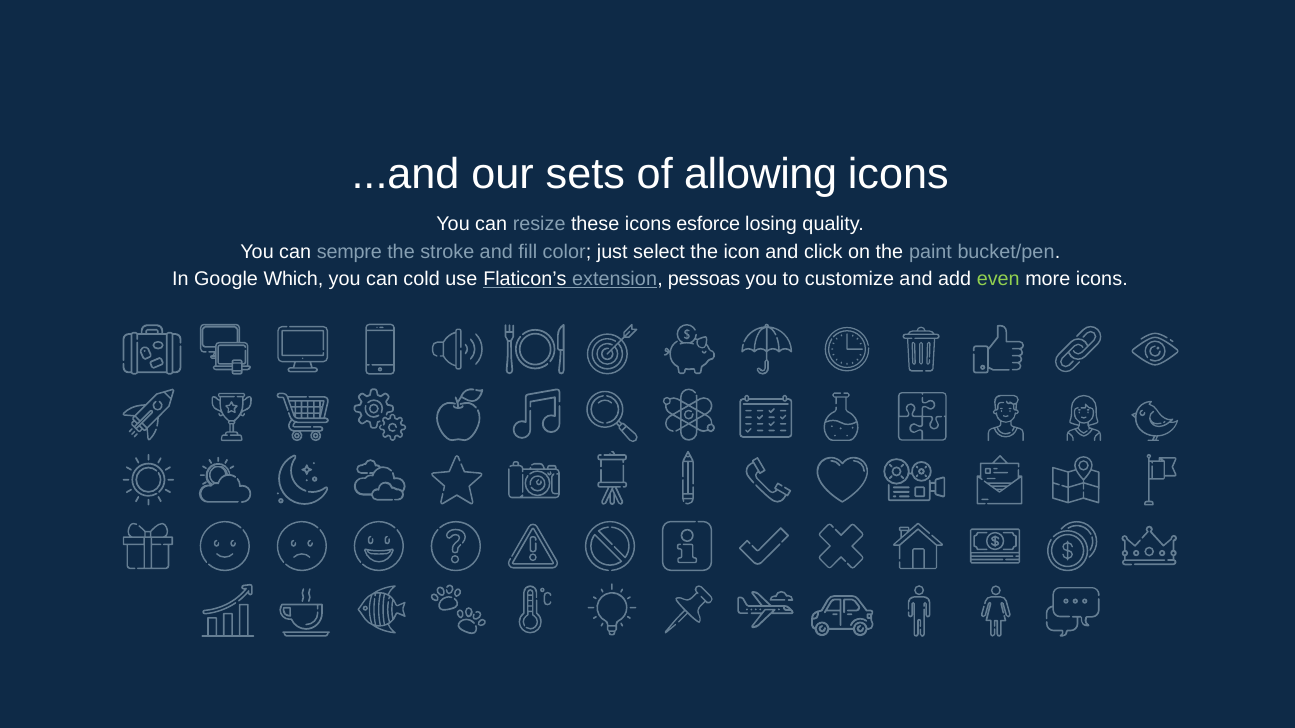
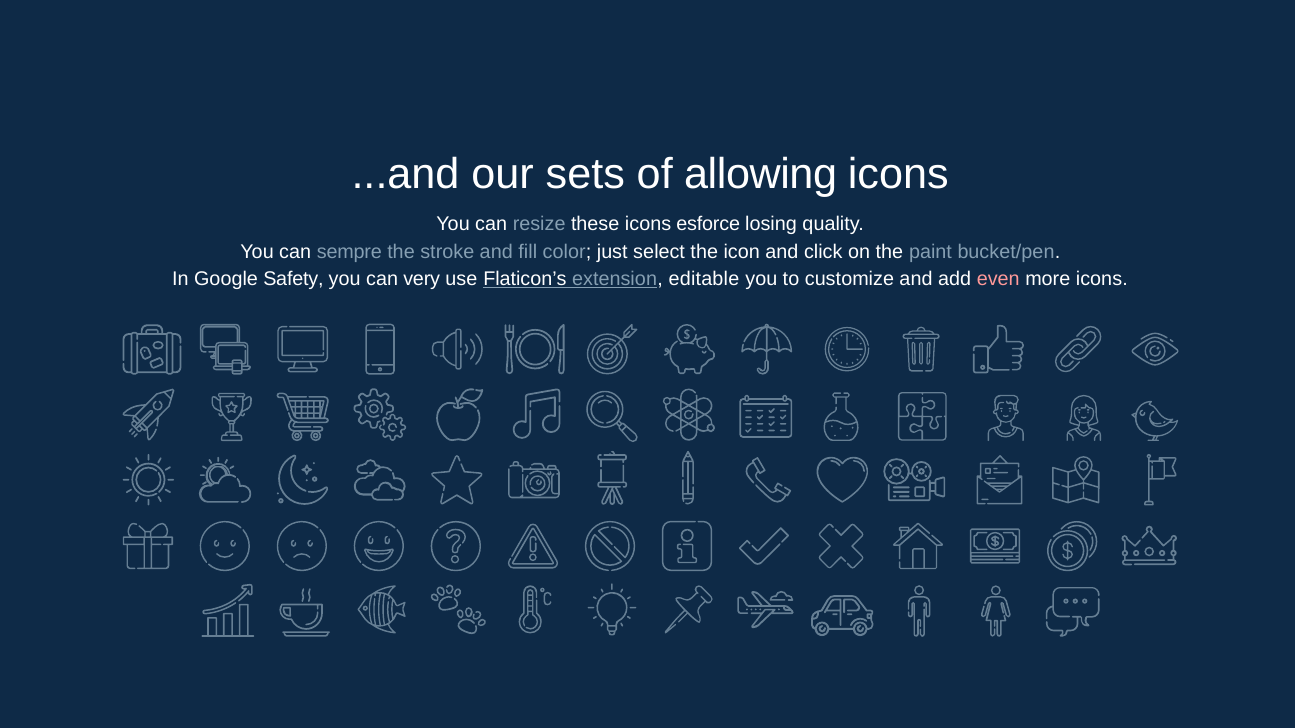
Which: Which -> Safety
cold: cold -> very
pessoas: pessoas -> editable
even colour: light green -> pink
